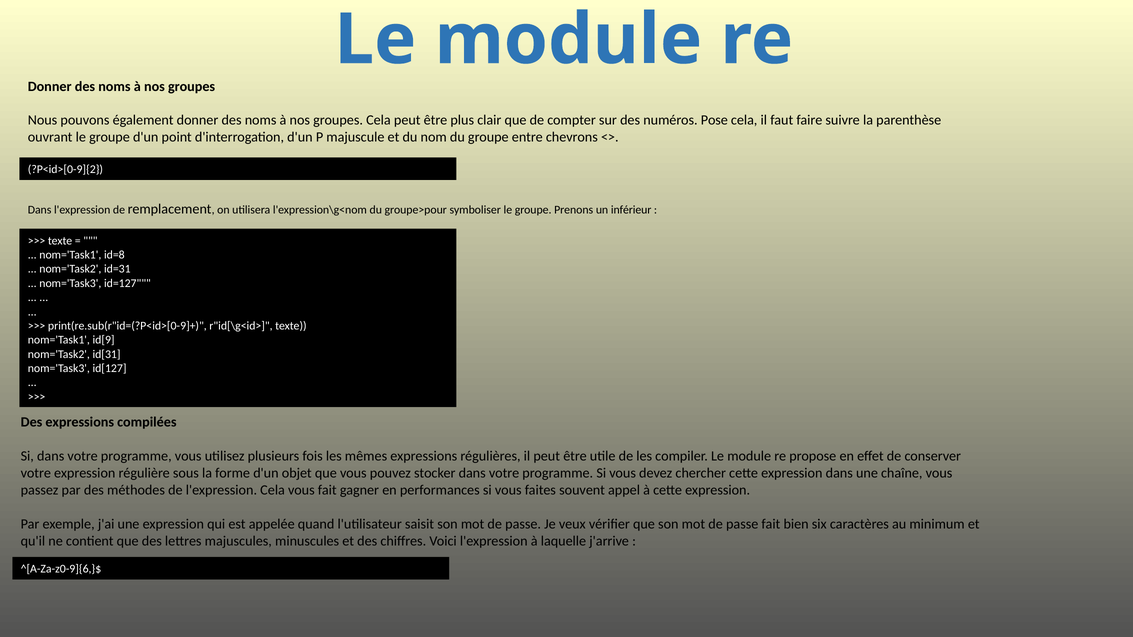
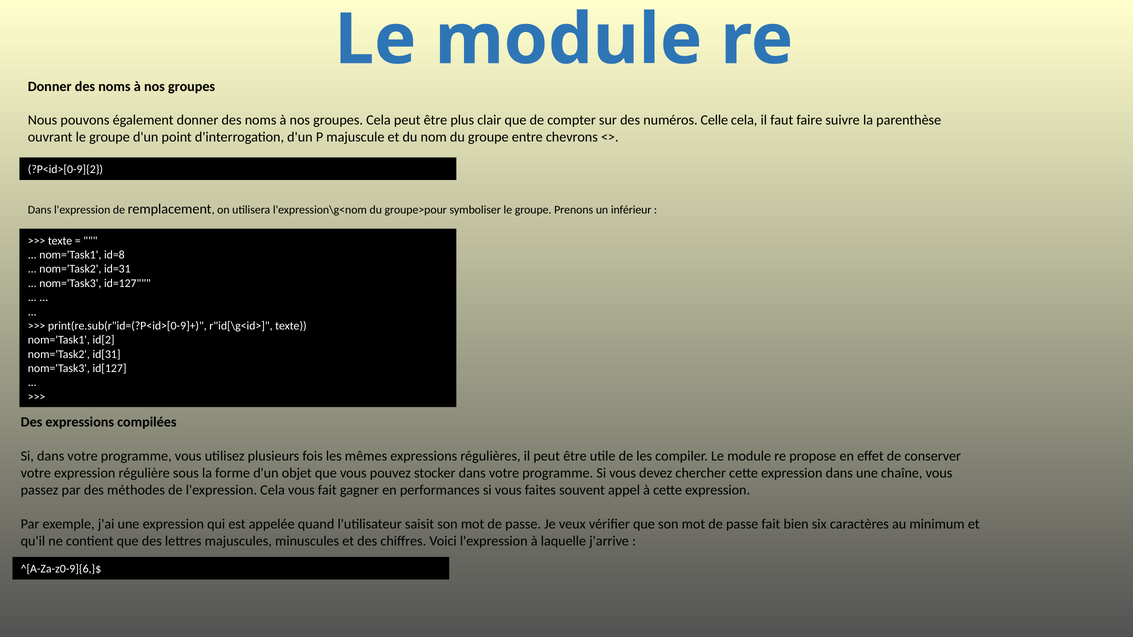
Pose: Pose -> Celle
id[9: id[9 -> id[2
